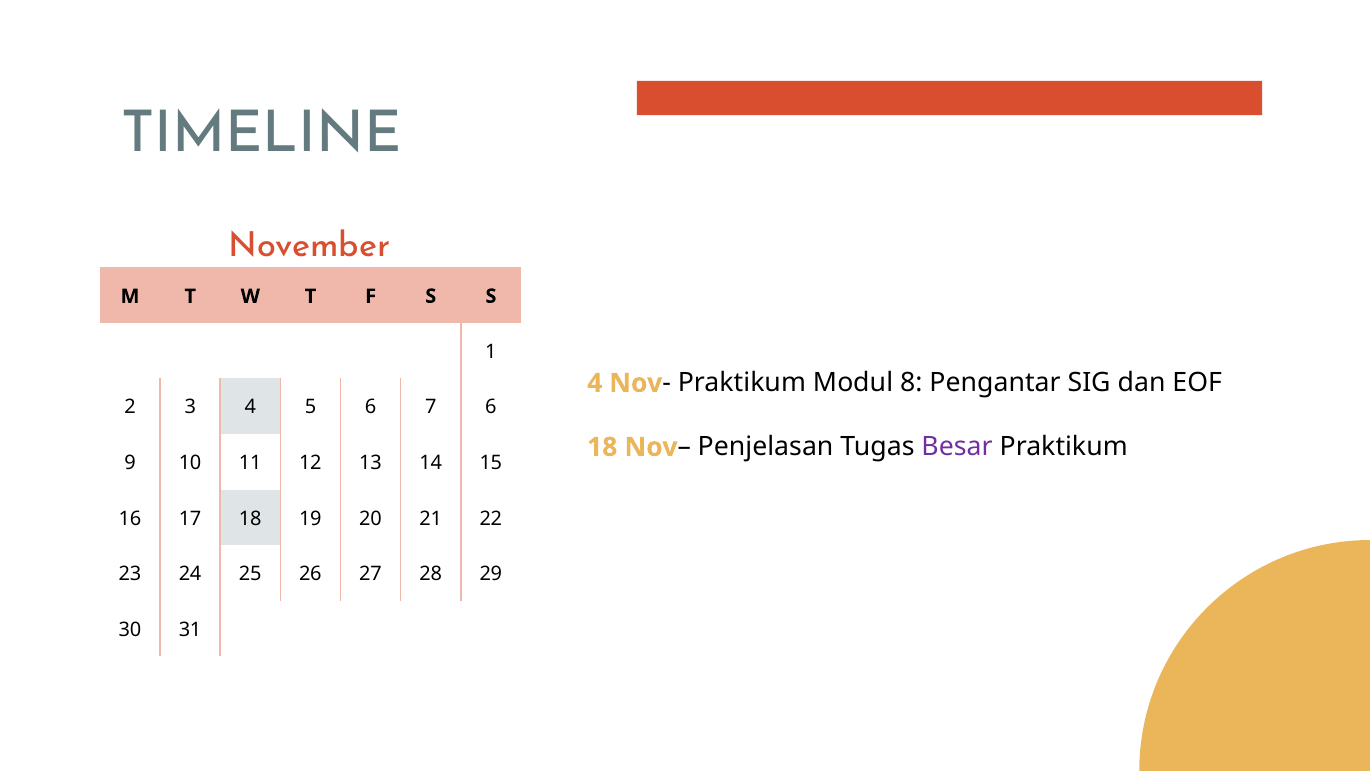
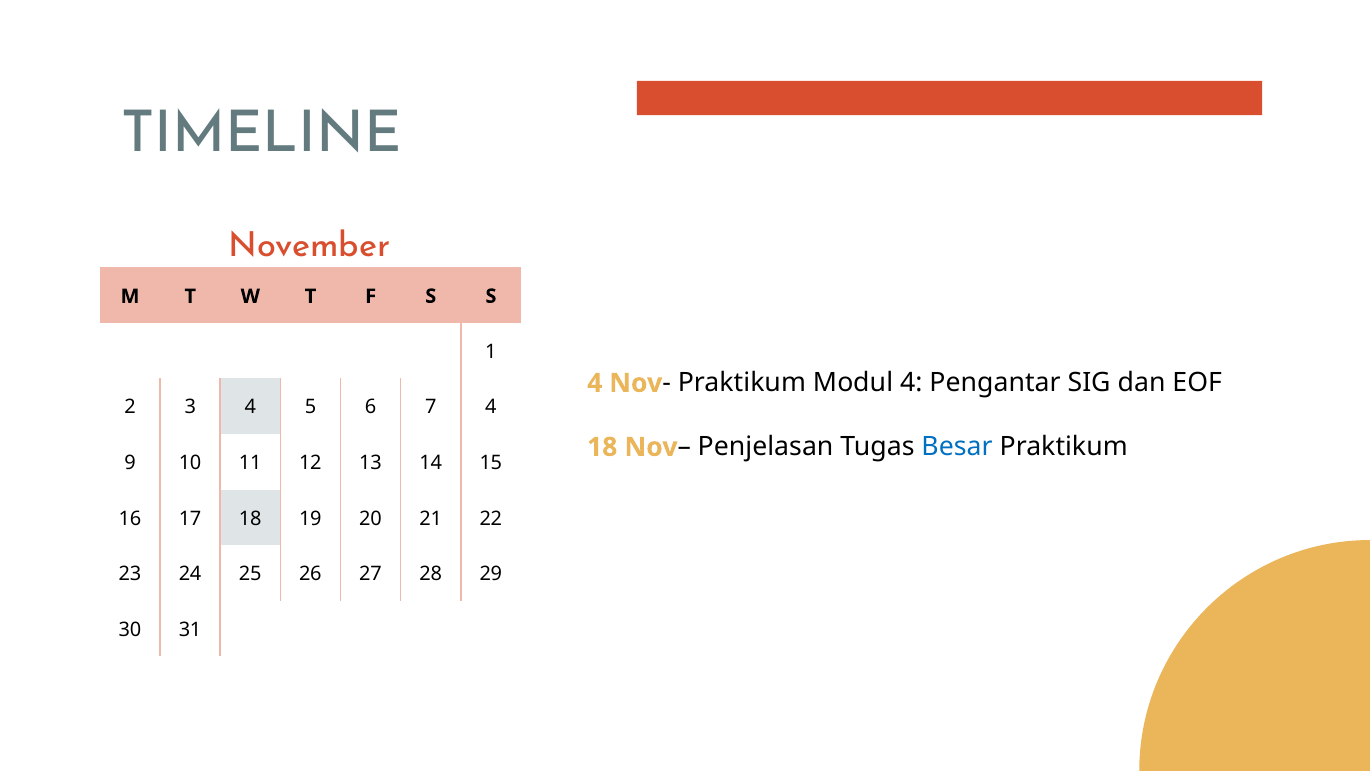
Modul 8: 8 -> 4
7 6: 6 -> 4
Besar colour: purple -> blue
